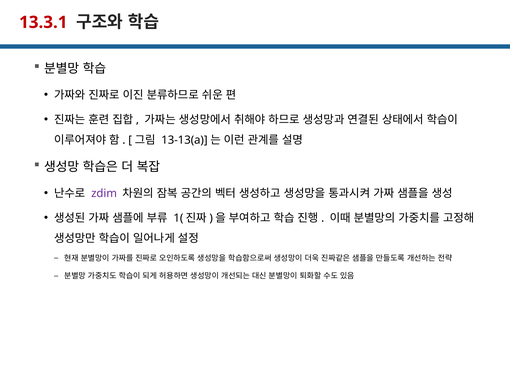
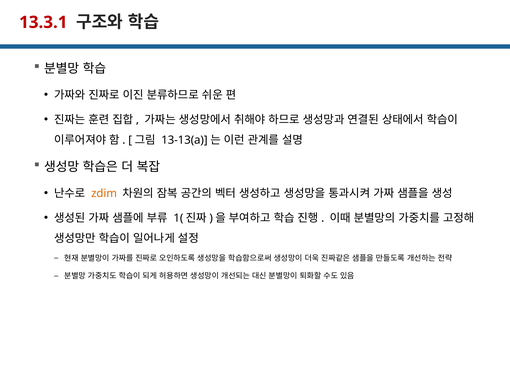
zdim colour: purple -> orange
